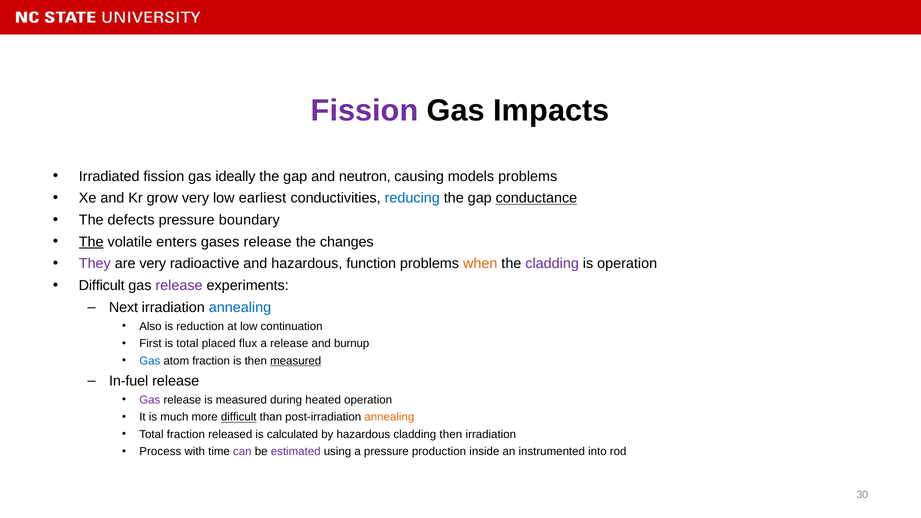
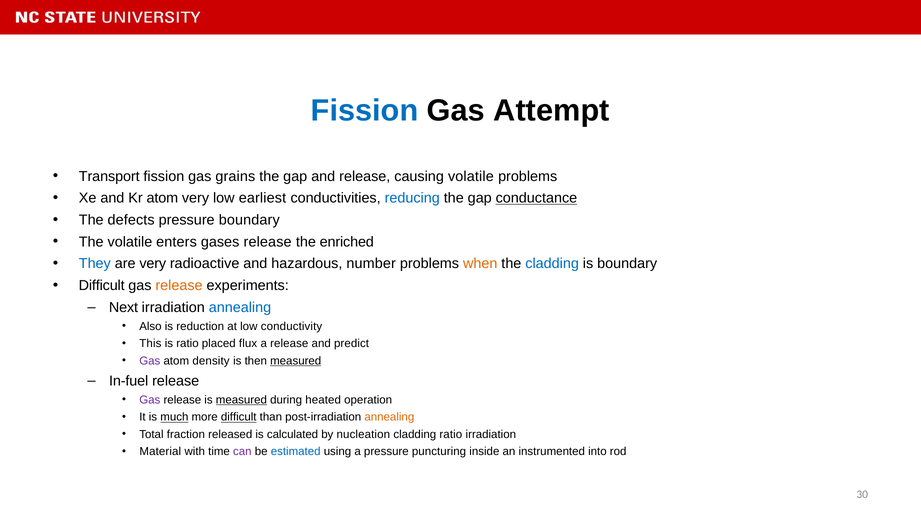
Fission at (365, 110) colour: purple -> blue
Impacts: Impacts -> Attempt
Irradiated: Irradiated -> Transport
ideally: ideally -> grains
and neutron: neutron -> release
causing models: models -> volatile
Kr grow: grow -> atom
The at (91, 242) underline: present -> none
changes: changes -> enriched
They colour: purple -> blue
function: function -> number
cladding at (552, 264) colour: purple -> blue
is operation: operation -> boundary
release at (179, 286) colour: purple -> orange
continuation: continuation -> conductivity
First: First -> This
is total: total -> ratio
burnup: burnup -> predict
Gas at (150, 361) colour: blue -> purple
atom fraction: fraction -> density
measured at (241, 400) underline: none -> present
much underline: none -> present
by hazardous: hazardous -> nucleation
cladding then: then -> ratio
Process: Process -> Material
estimated colour: purple -> blue
production: production -> puncturing
